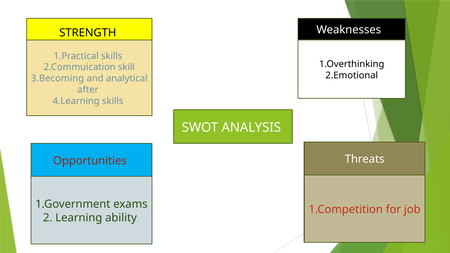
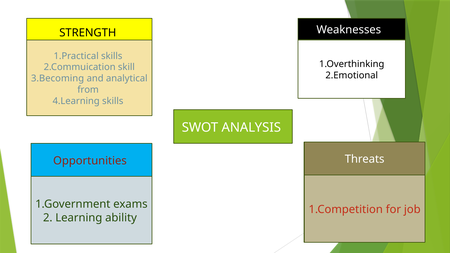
after: after -> from
